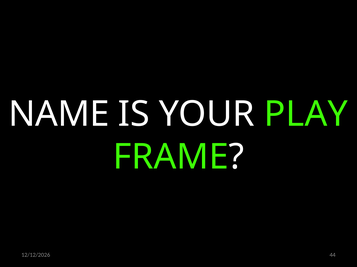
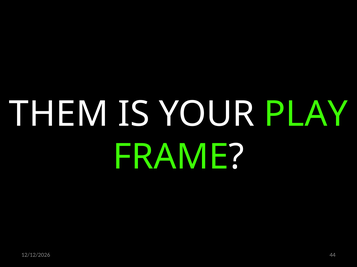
NAME: NAME -> THEM
